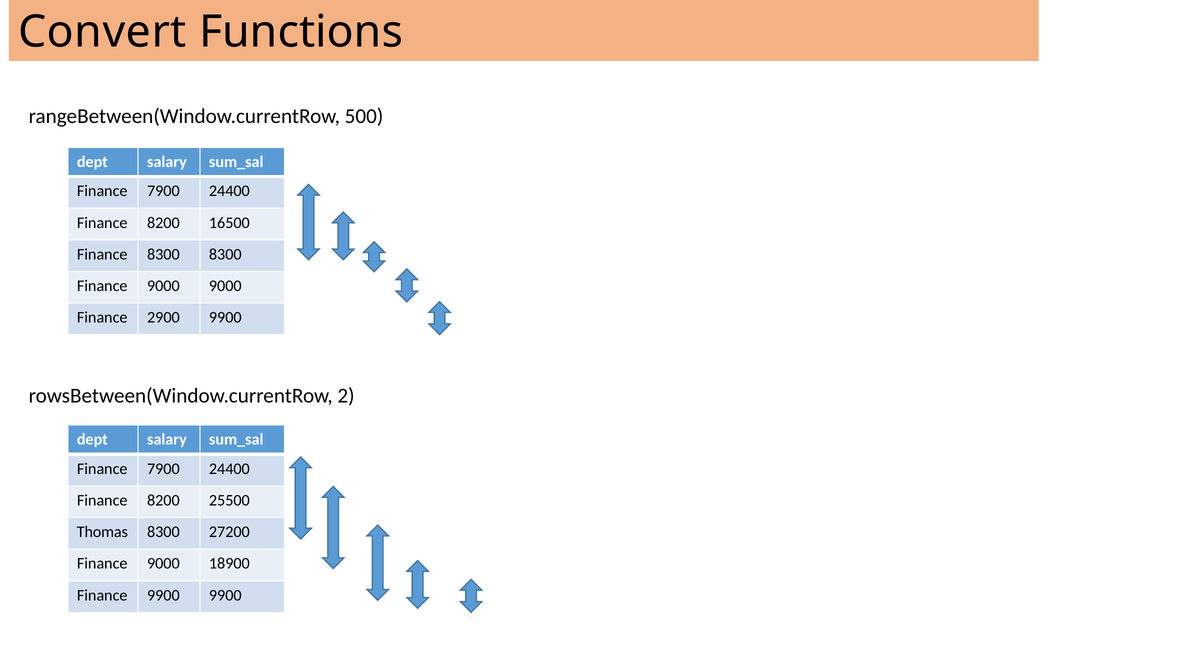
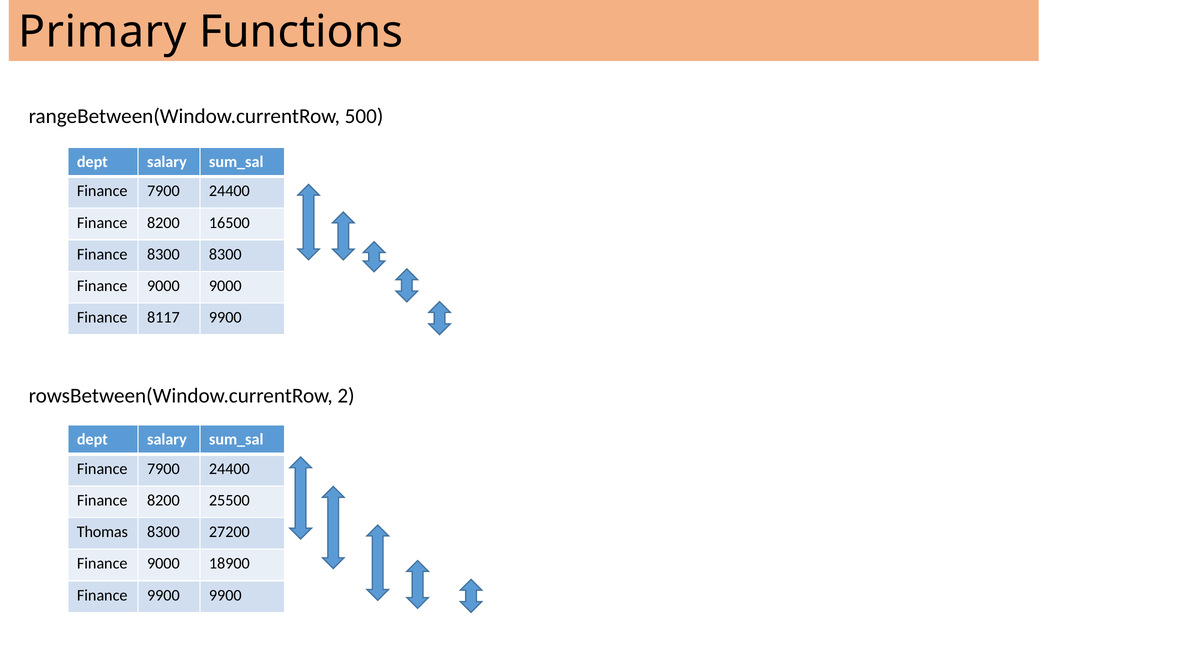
Convert: Convert -> Primary
2900: 2900 -> 8117
